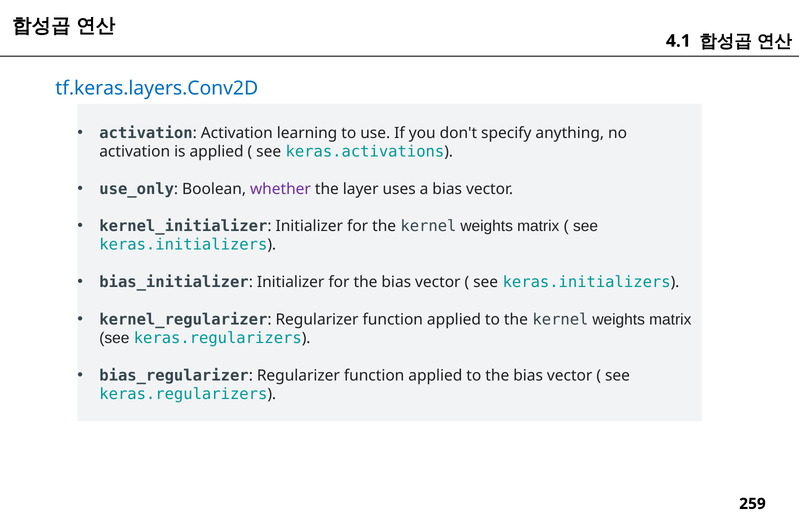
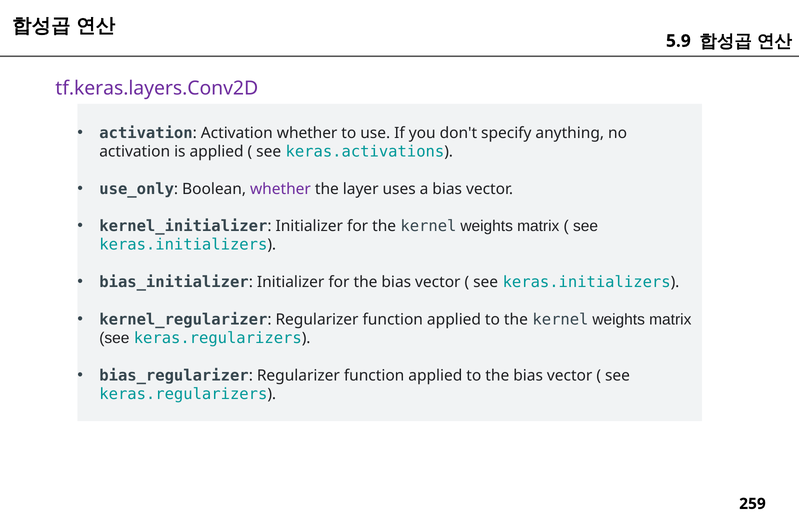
4.1: 4.1 -> 5.9
tf.keras.layers.Conv2D colour: blue -> purple
Activation learning: learning -> whether
